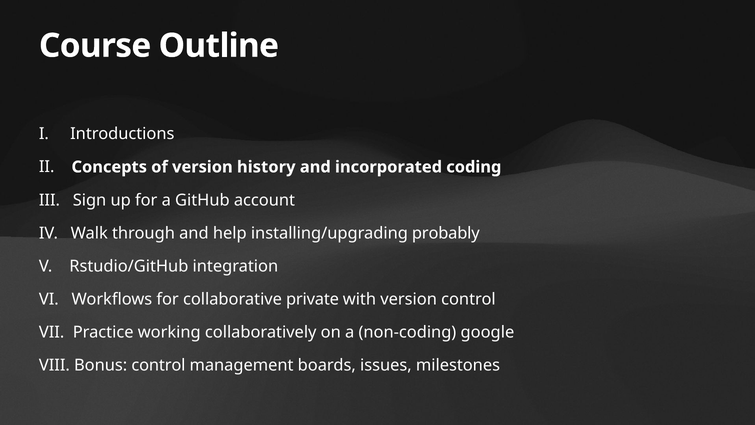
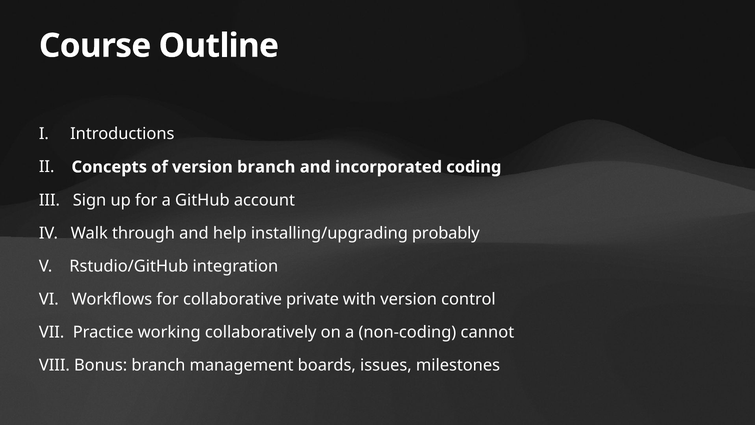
version history: history -> branch
google: google -> cannot
Bonus control: control -> branch
